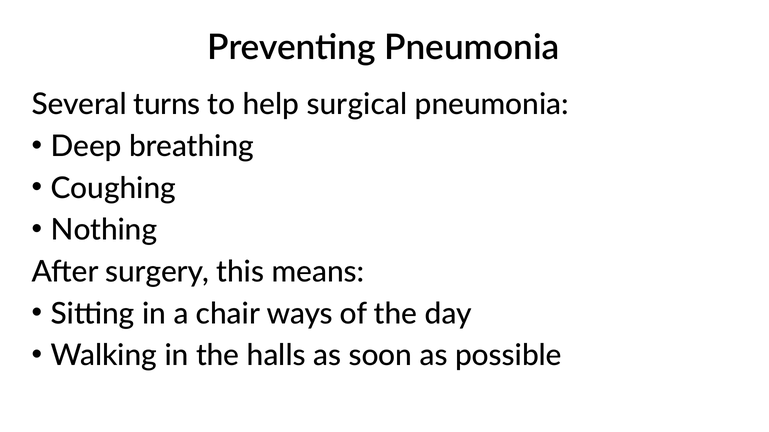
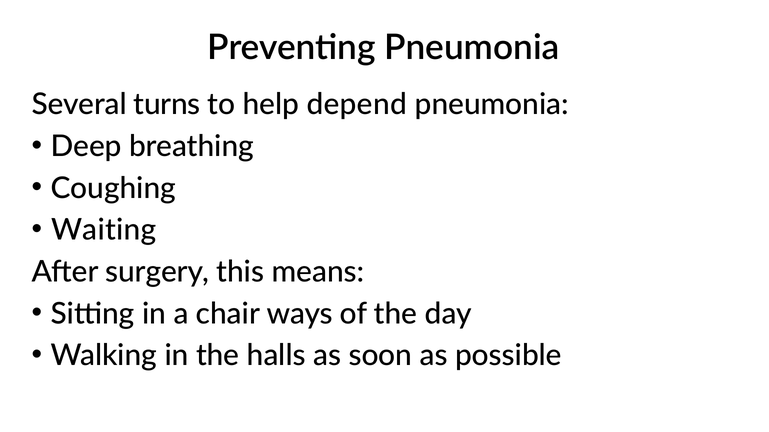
surgical: surgical -> depend
Nothing: Nothing -> Waiting
